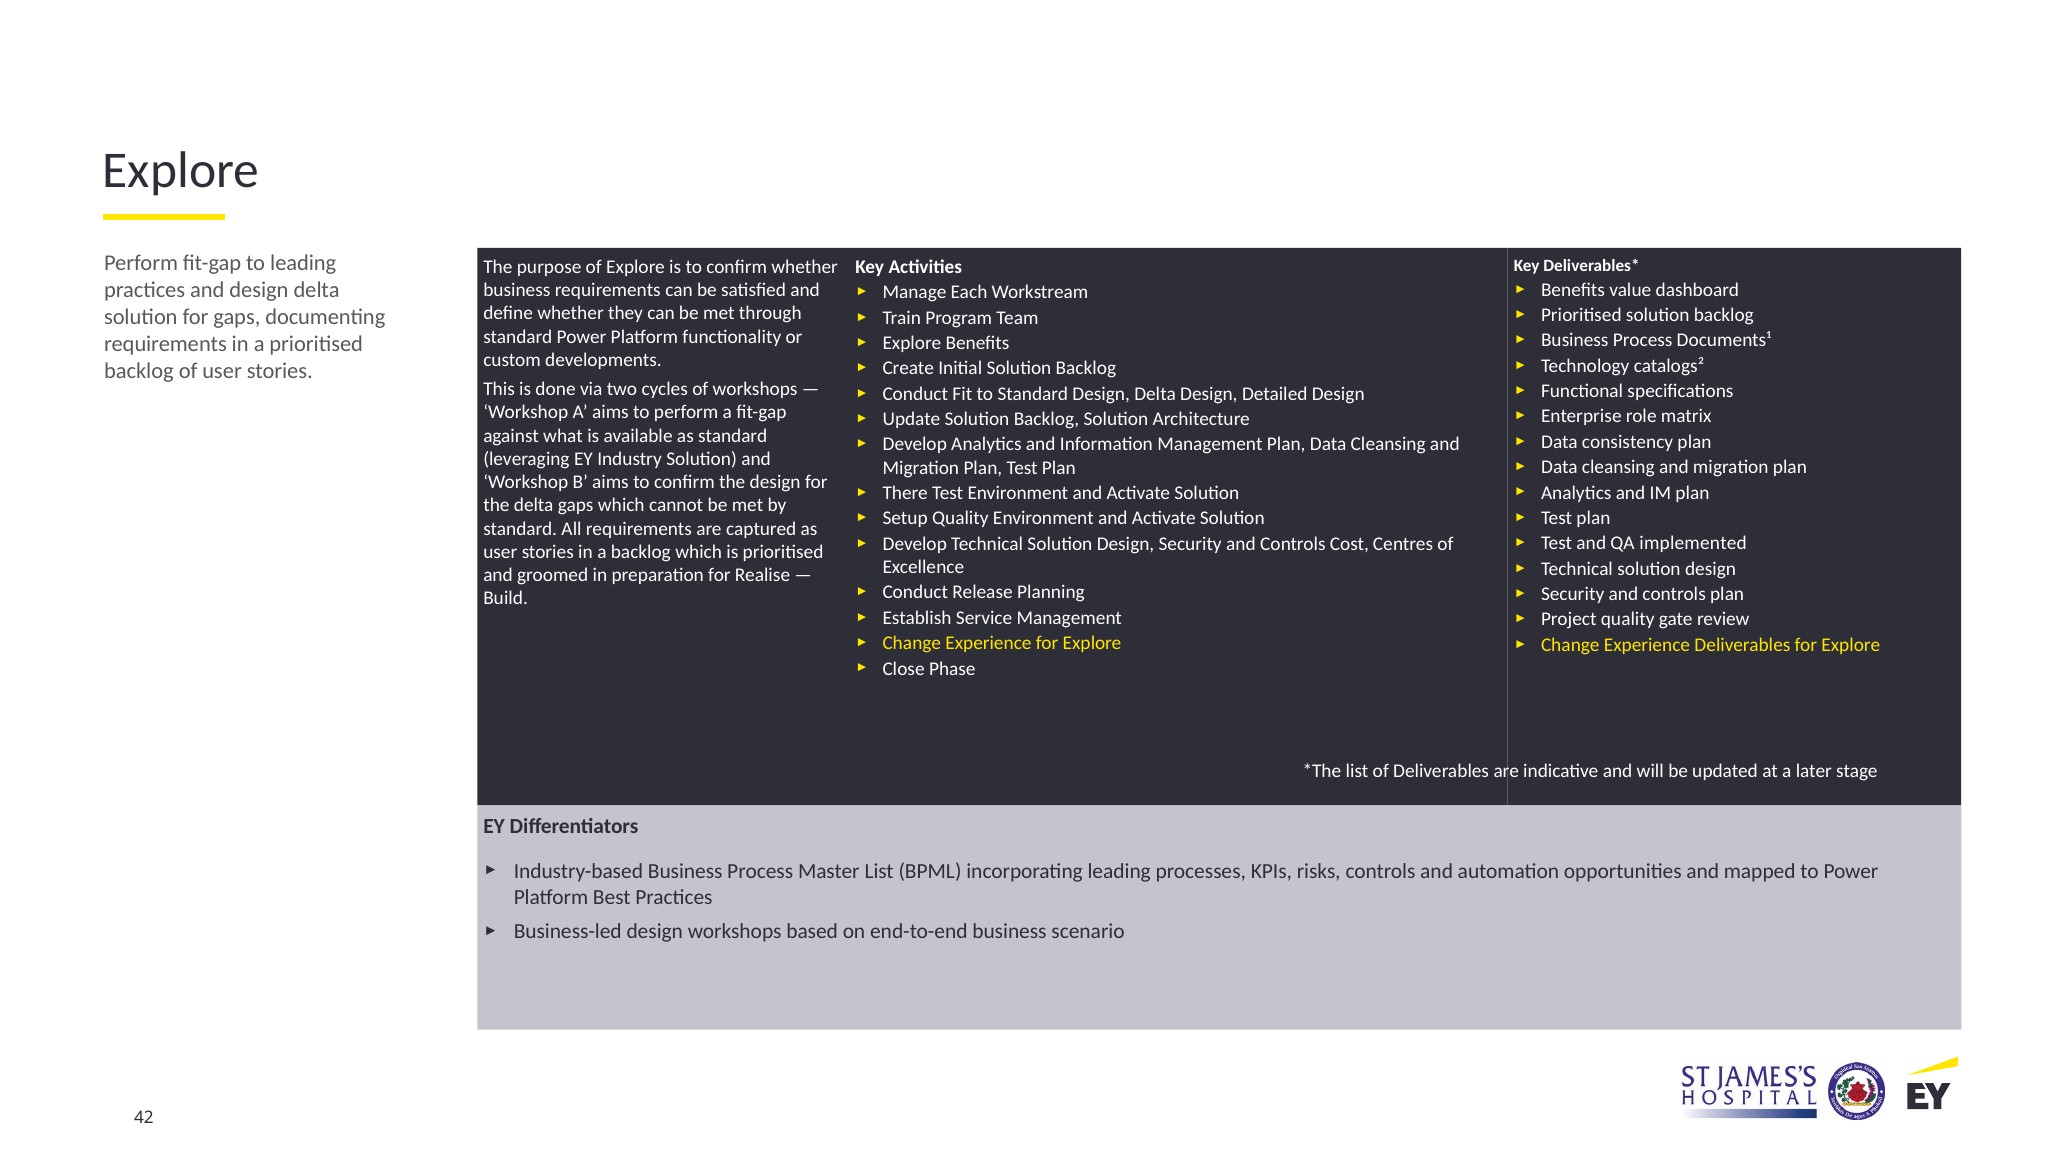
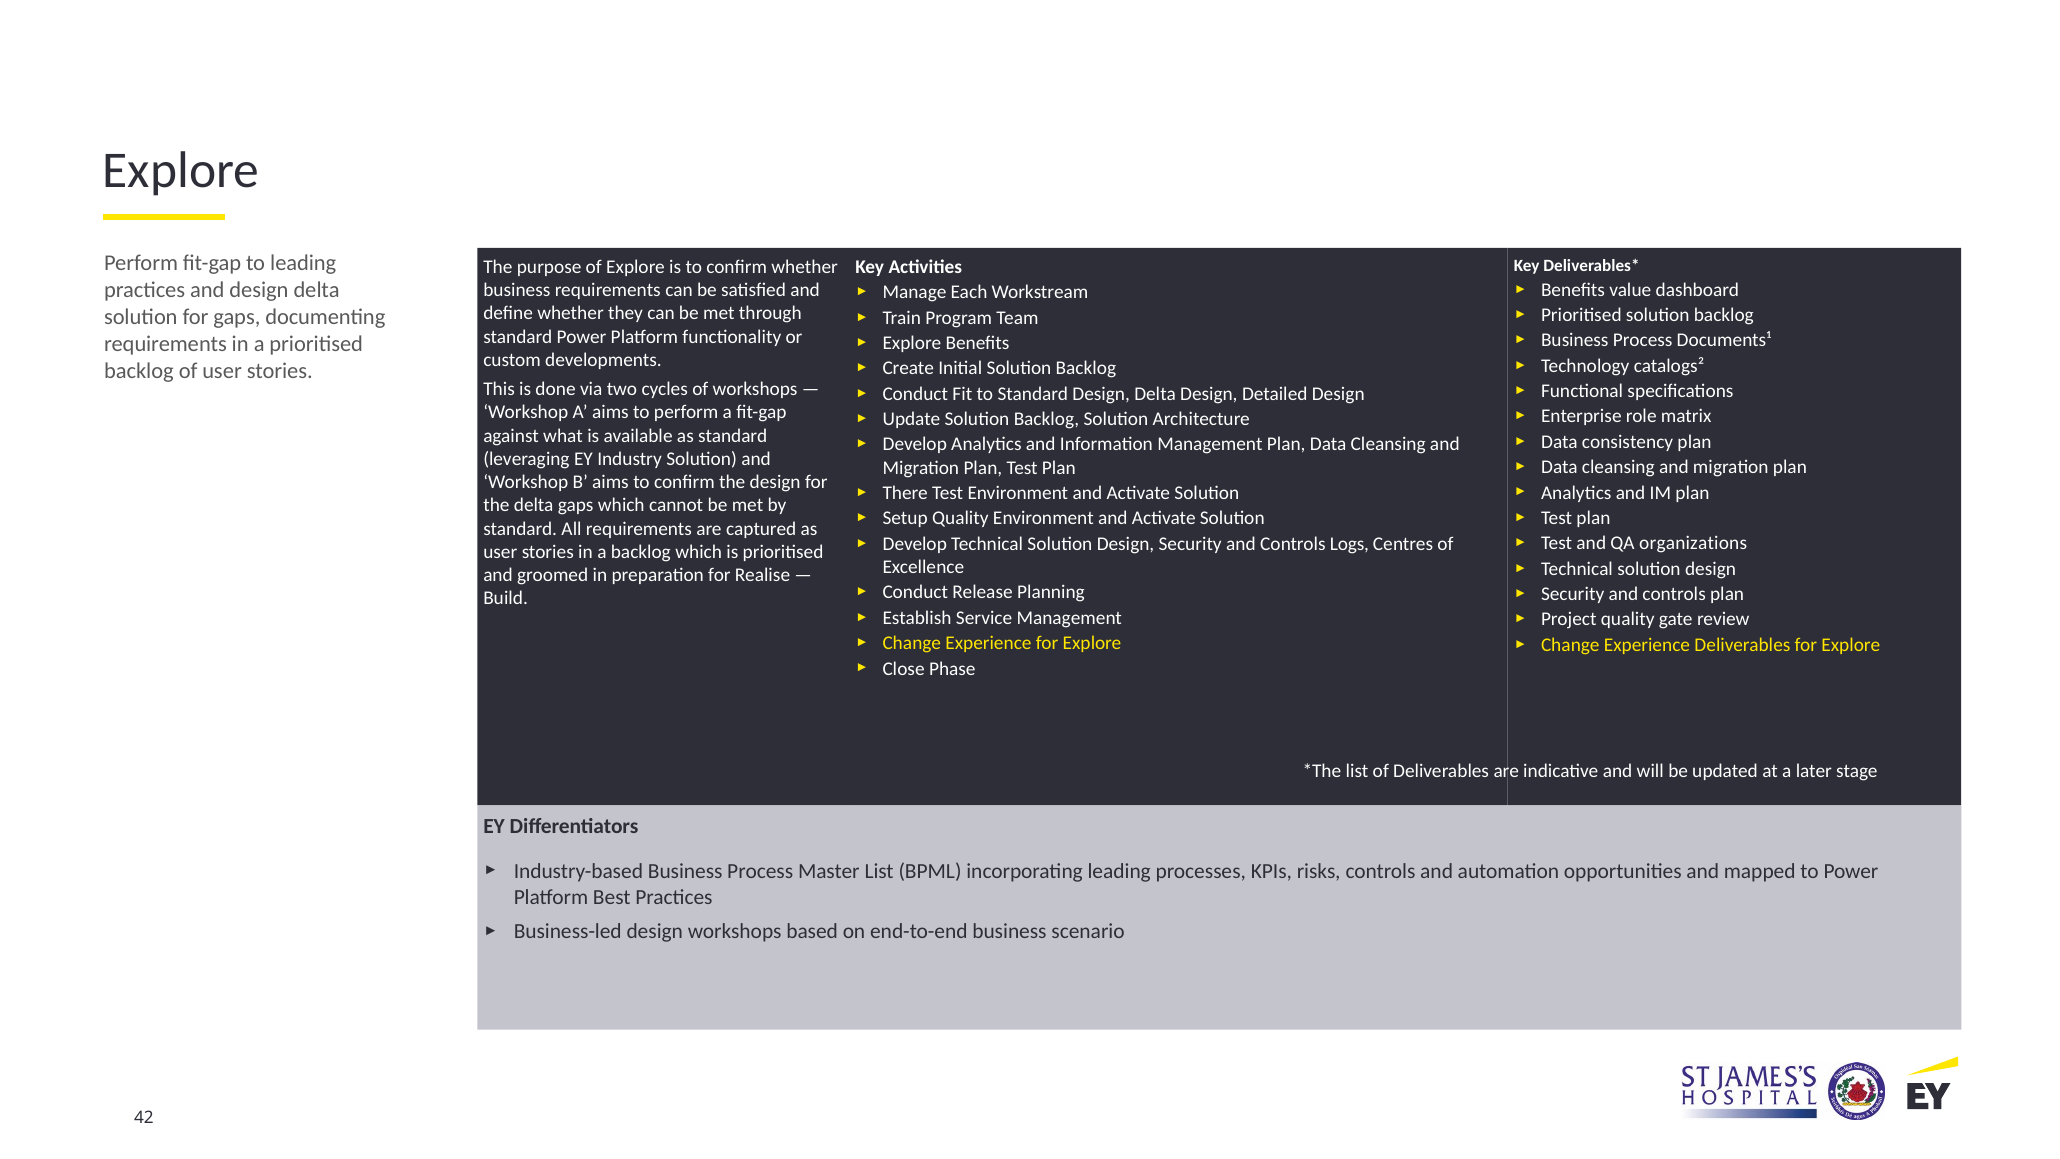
implemented: implemented -> organizations
Cost: Cost -> Logs
